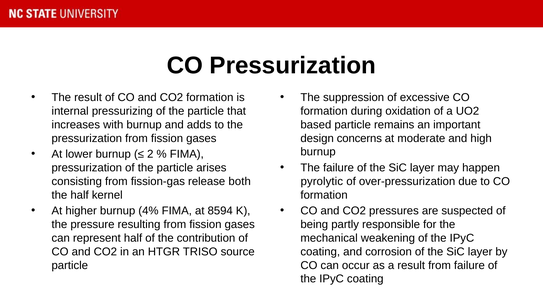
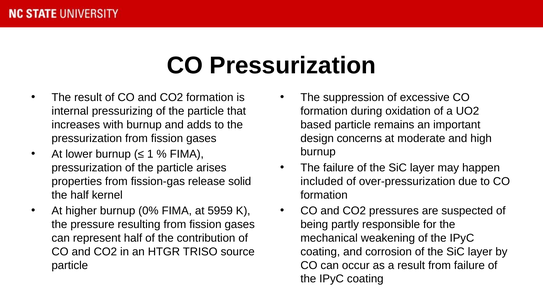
2: 2 -> 1
consisting: consisting -> properties
both: both -> solid
pyrolytic: pyrolytic -> included
4%: 4% -> 0%
8594: 8594 -> 5959
